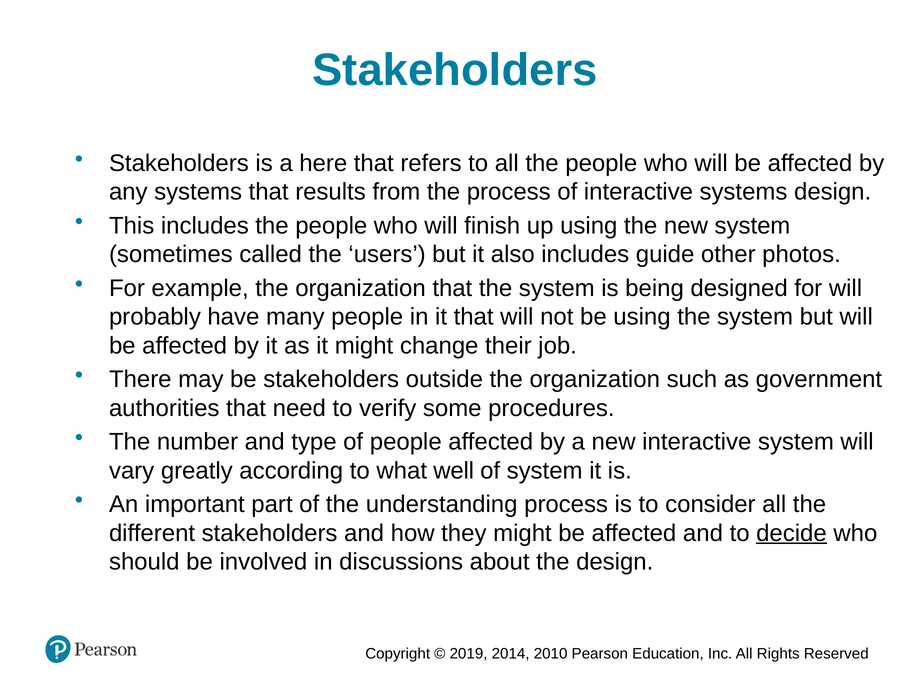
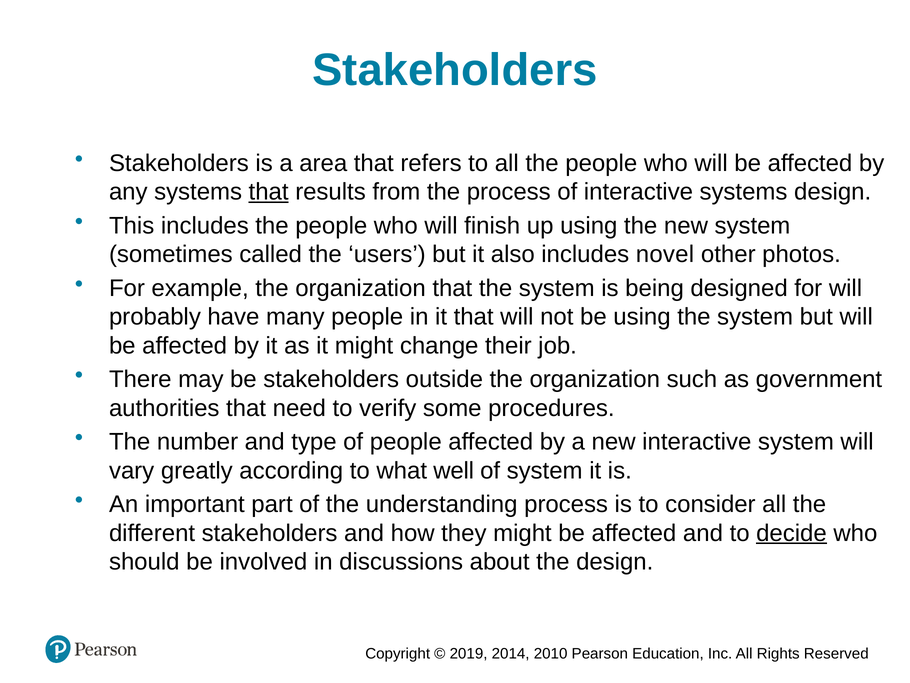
here: here -> area
that at (269, 192) underline: none -> present
guide: guide -> novel
